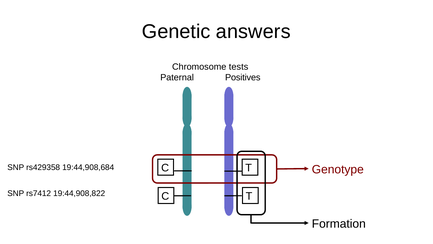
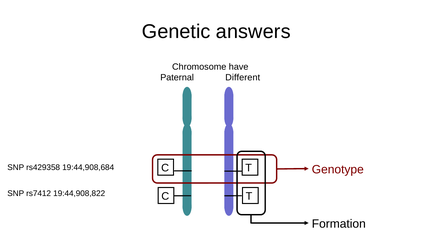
tests: tests -> have
Positives: Positives -> Different
